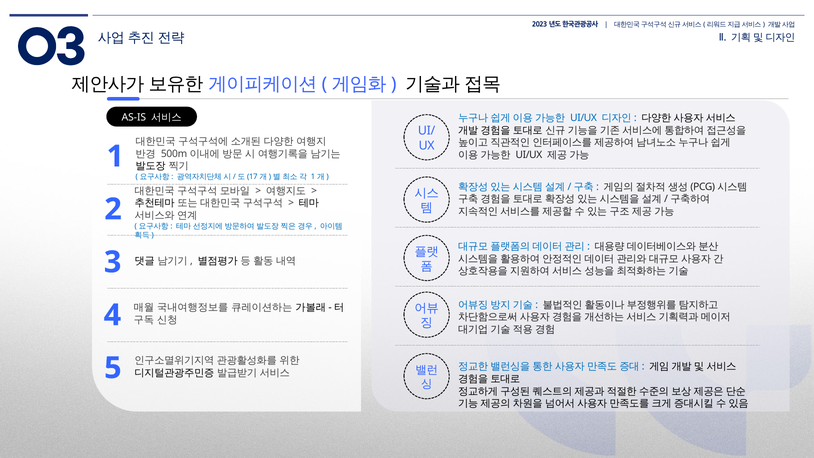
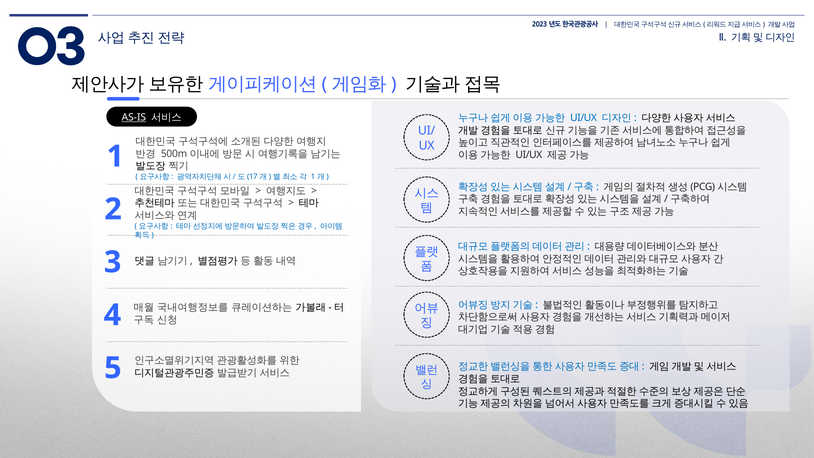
AS-IS underline: none -> present
